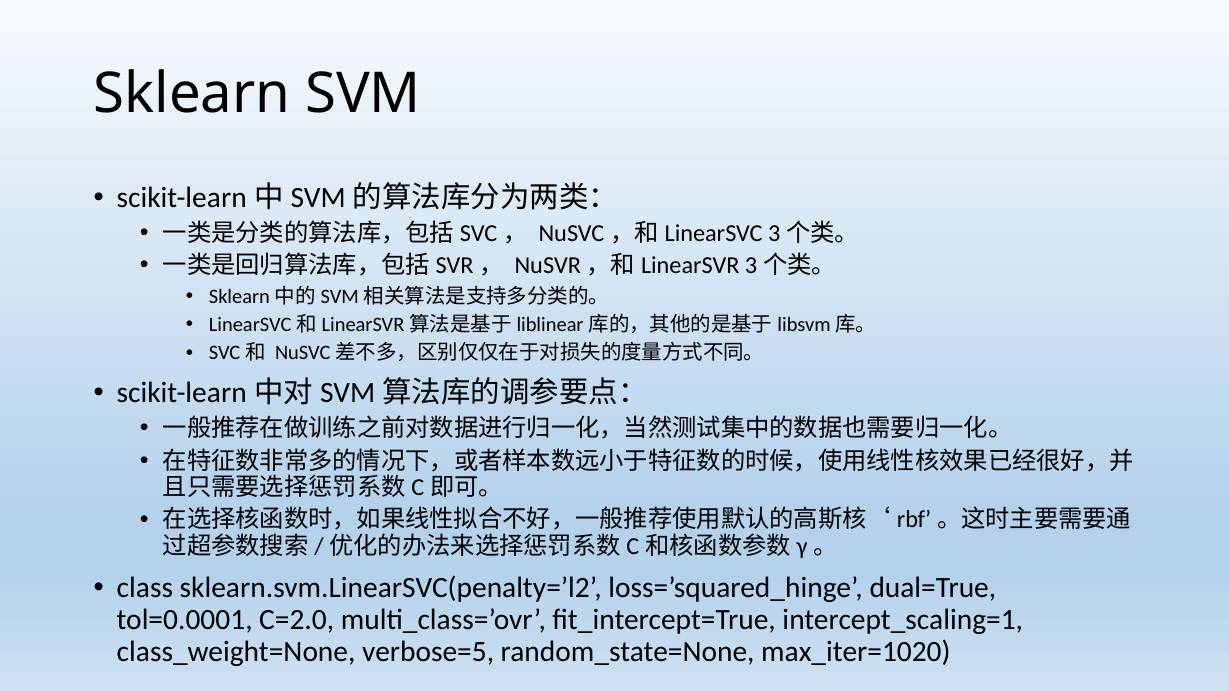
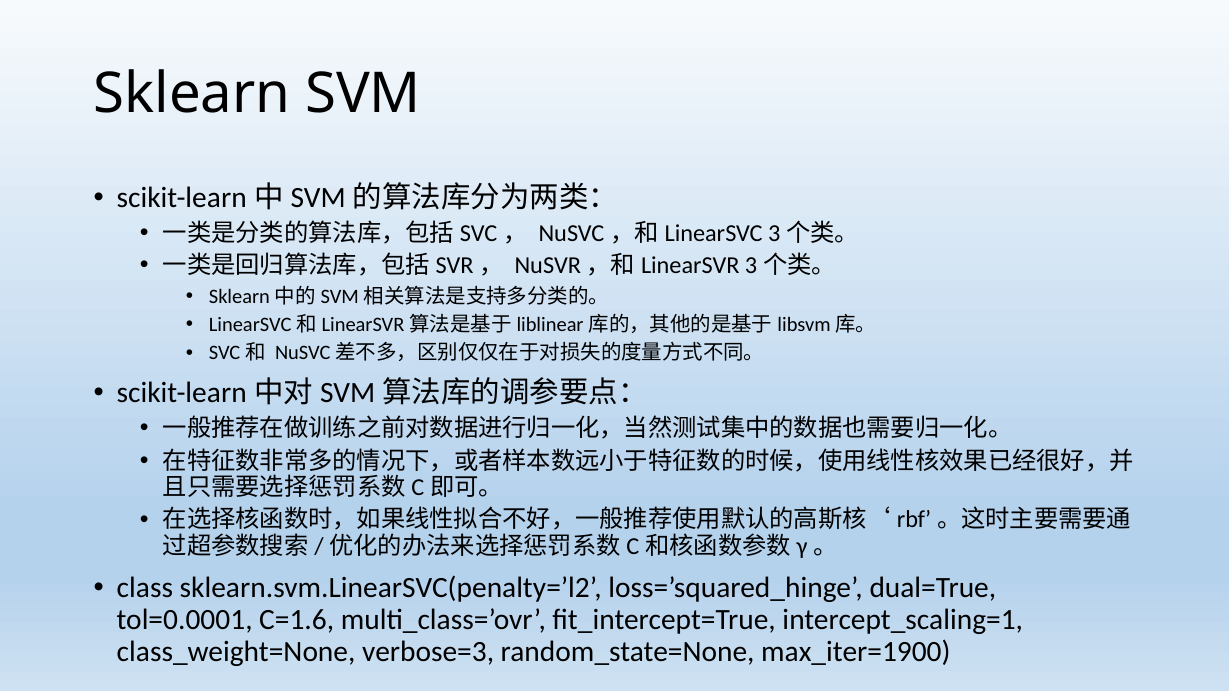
C=2.0: C=2.0 -> C=1.6
verbose=5: verbose=5 -> verbose=3
max_iter=1020: max_iter=1020 -> max_iter=1900
